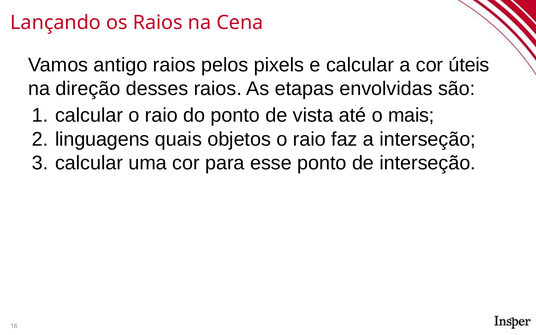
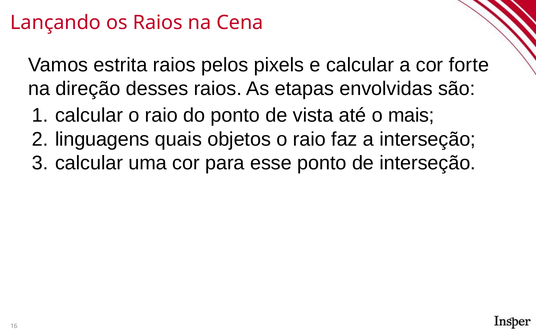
antigo: antigo -> estrita
úteis: úteis -> forte
